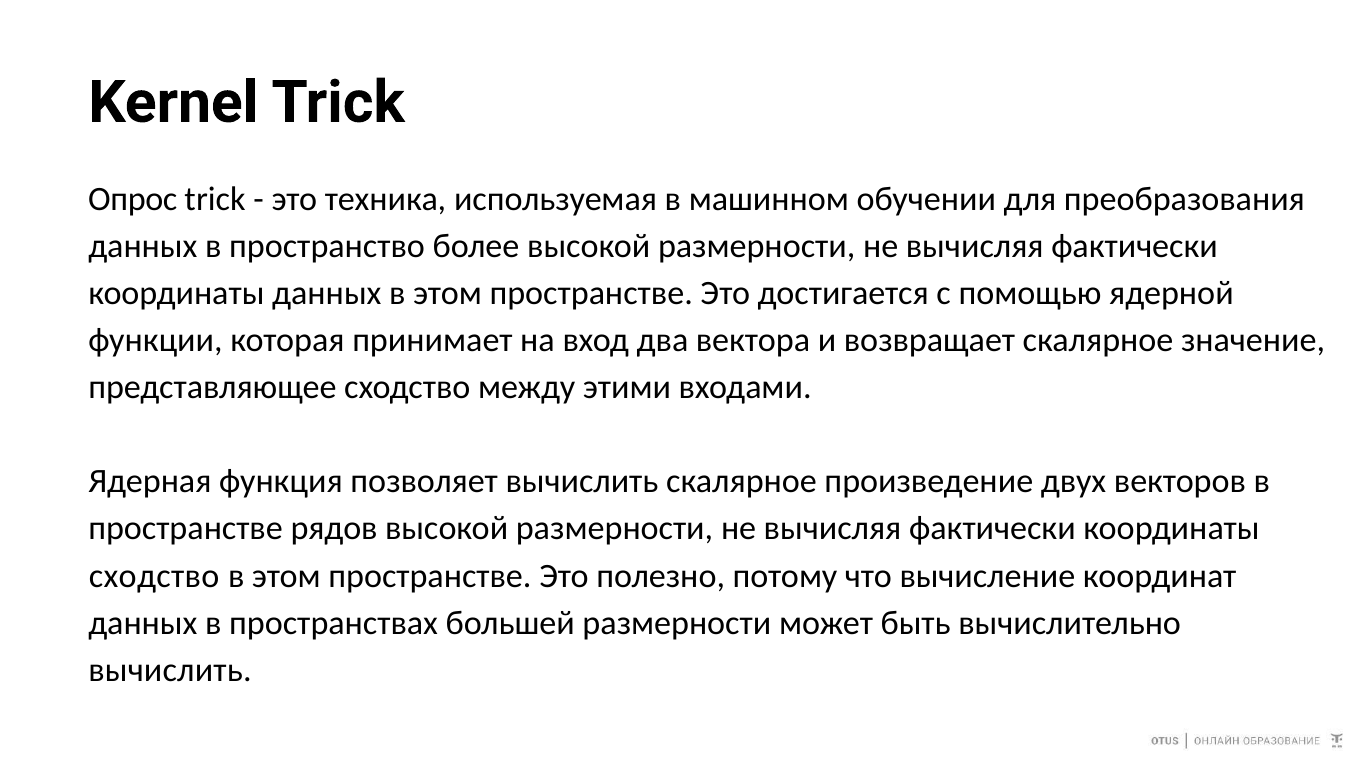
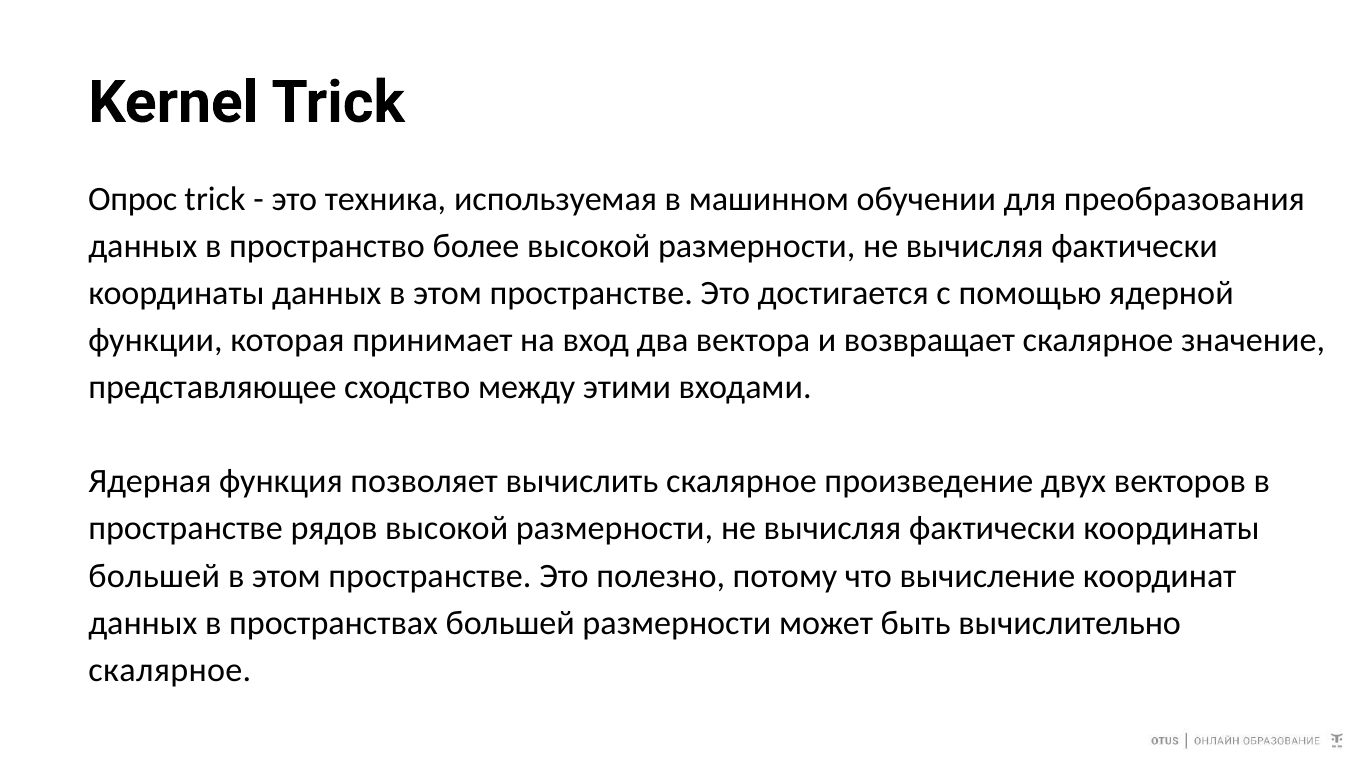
сходство at (154, 576): сходство -> большей
вычислить at (170, 670): вычислить -> скалярное
